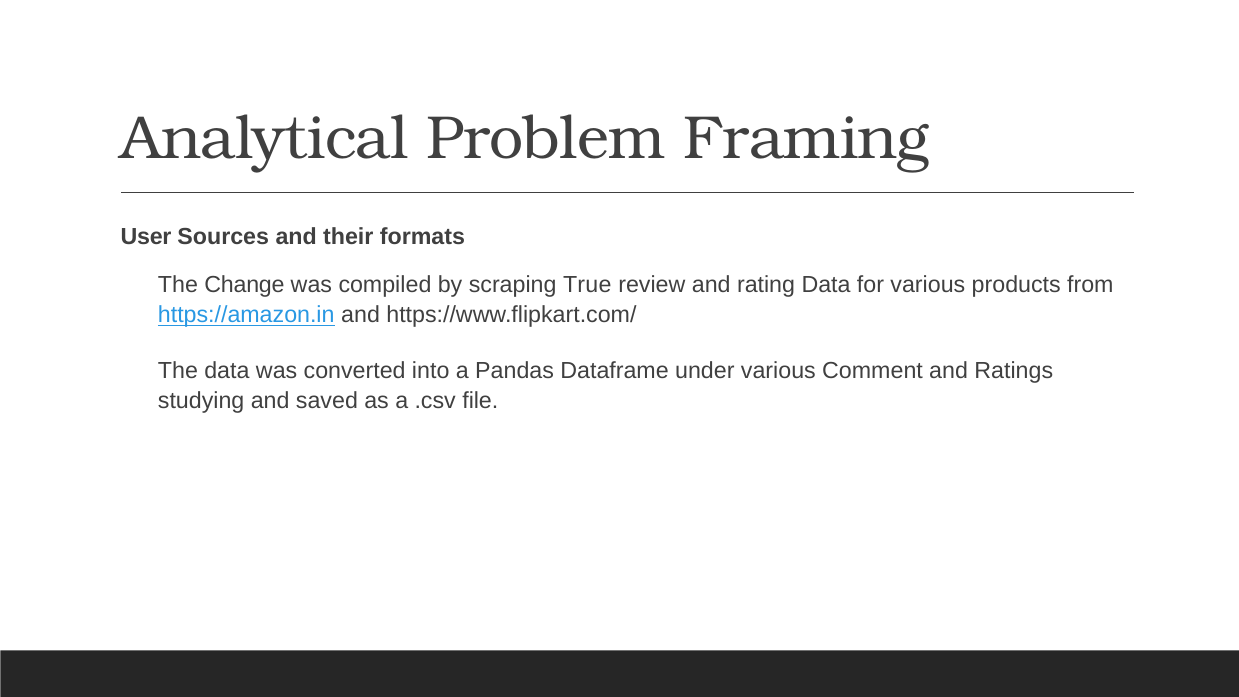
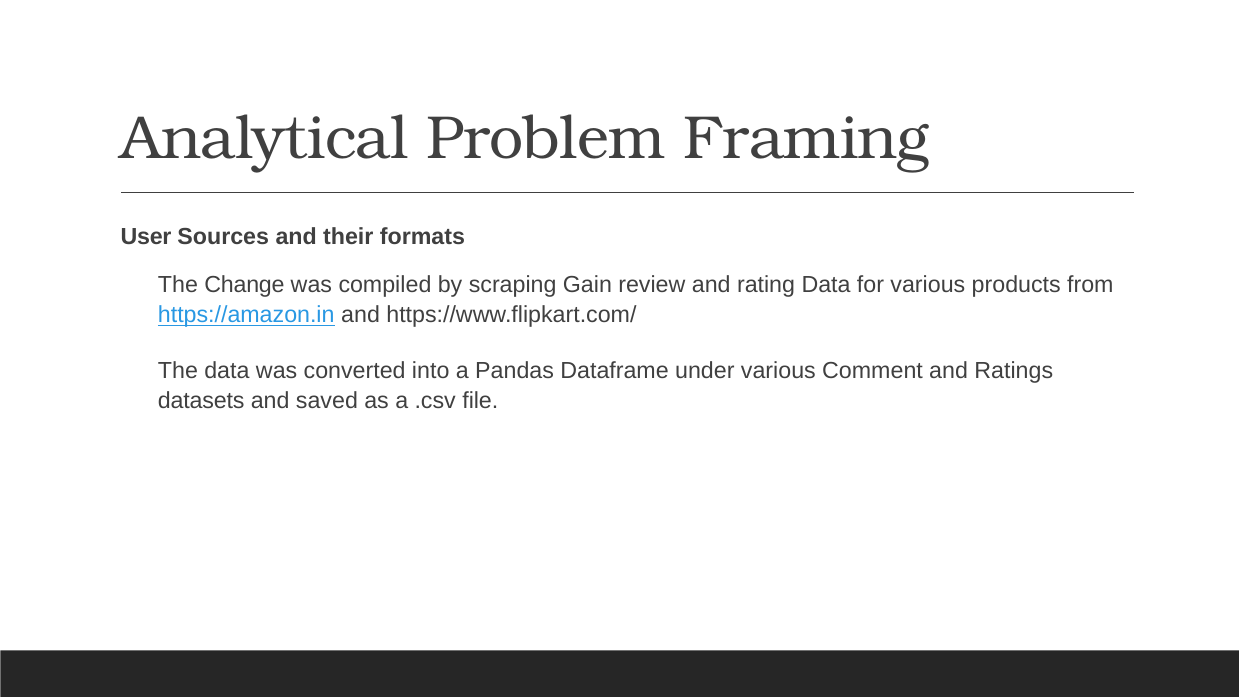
True: True -> Gain
studying: studying -> datasets
